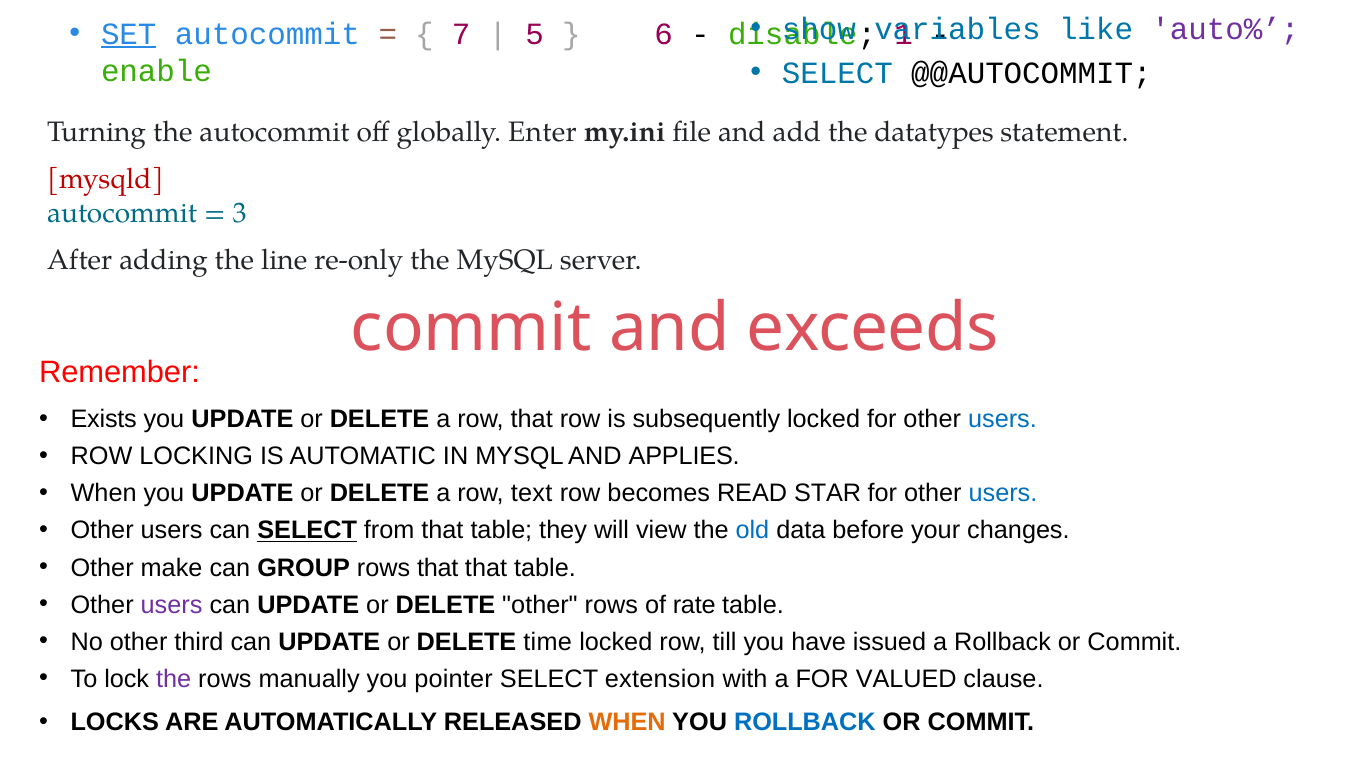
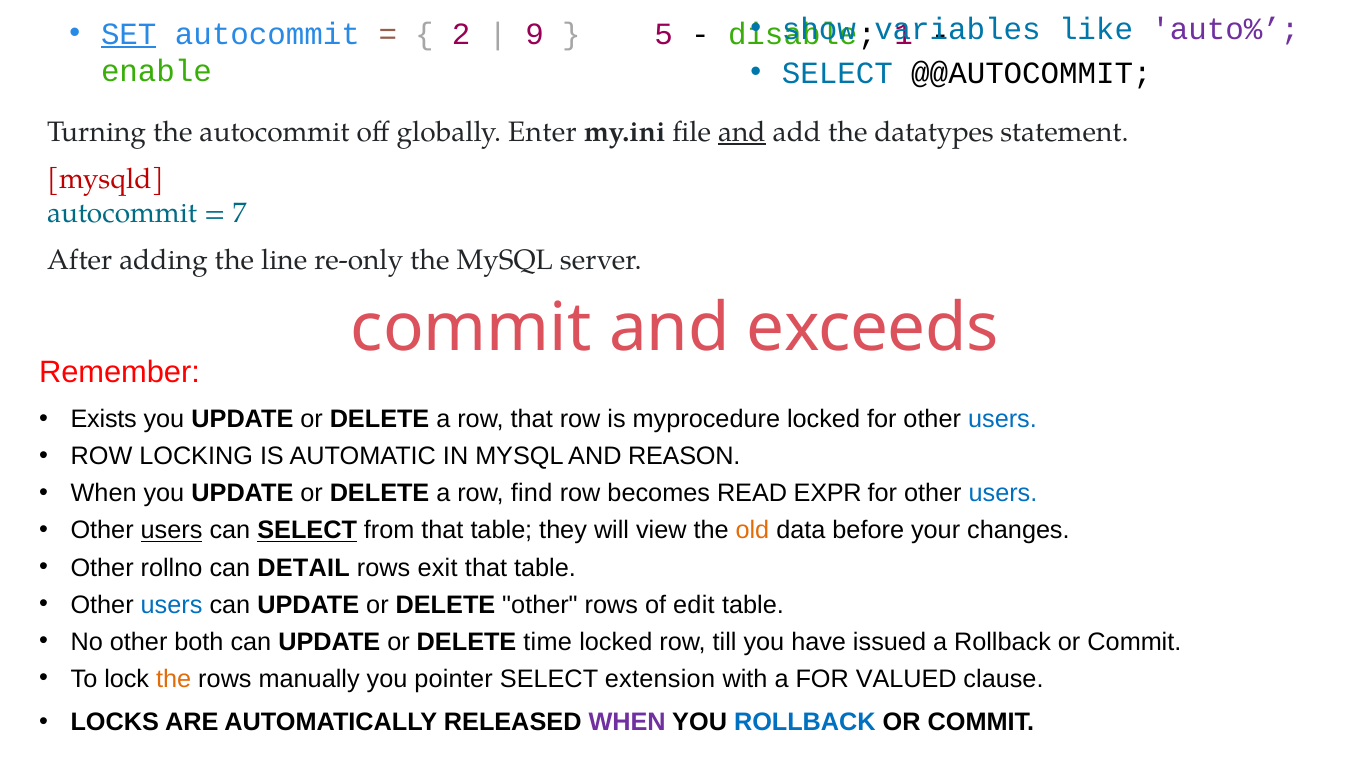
7: 7 -> 2
5: 5 -> 9
6: 6 -> 5
and at (742, 132) underline: none -> present
3: 3 -> 7
subsequently: subsequently -> myprocedure
APPLIES: APPLIES -> REASON
text: text -> find
STAR: STAR -> EXPR
users at (172, 531) underline: none -> present
old colour: blue -> orange
make: make -> rollno
GROUP: GROUP -> DETAIL
rows that: that -> exit
users at (172, 605) colour: purple -> blue
rate: rate -> edit
third: third -> both
the at (174, 679) colour: purple -> orange
WHEN at (627, 723) colour: orange -> purple
